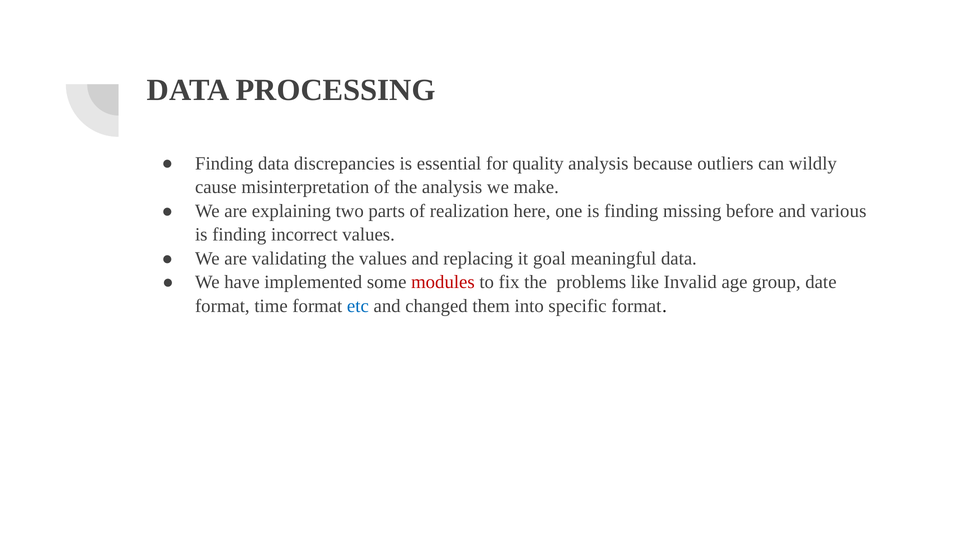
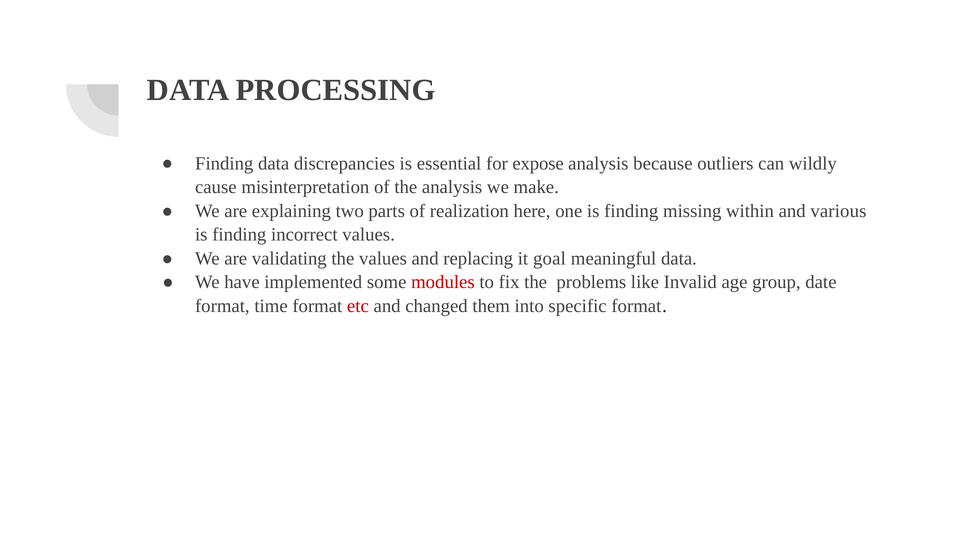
quality: quality -> expose
before: before -> within
etc colour: blue -> red
